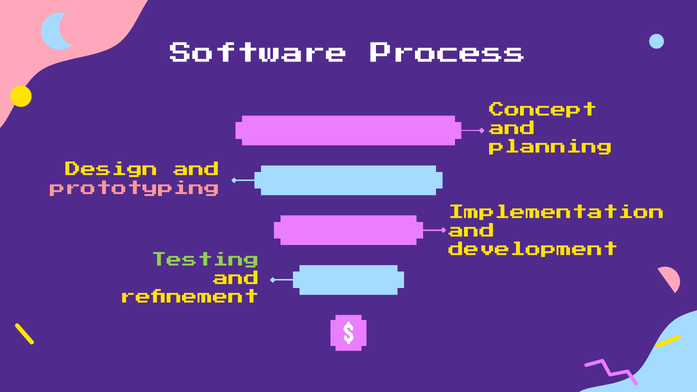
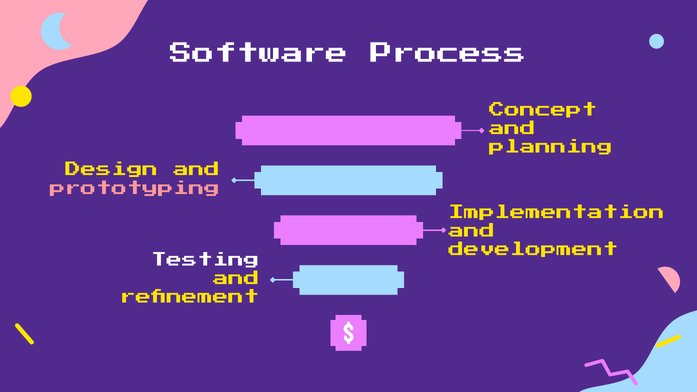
Testing colour: light green -> white
